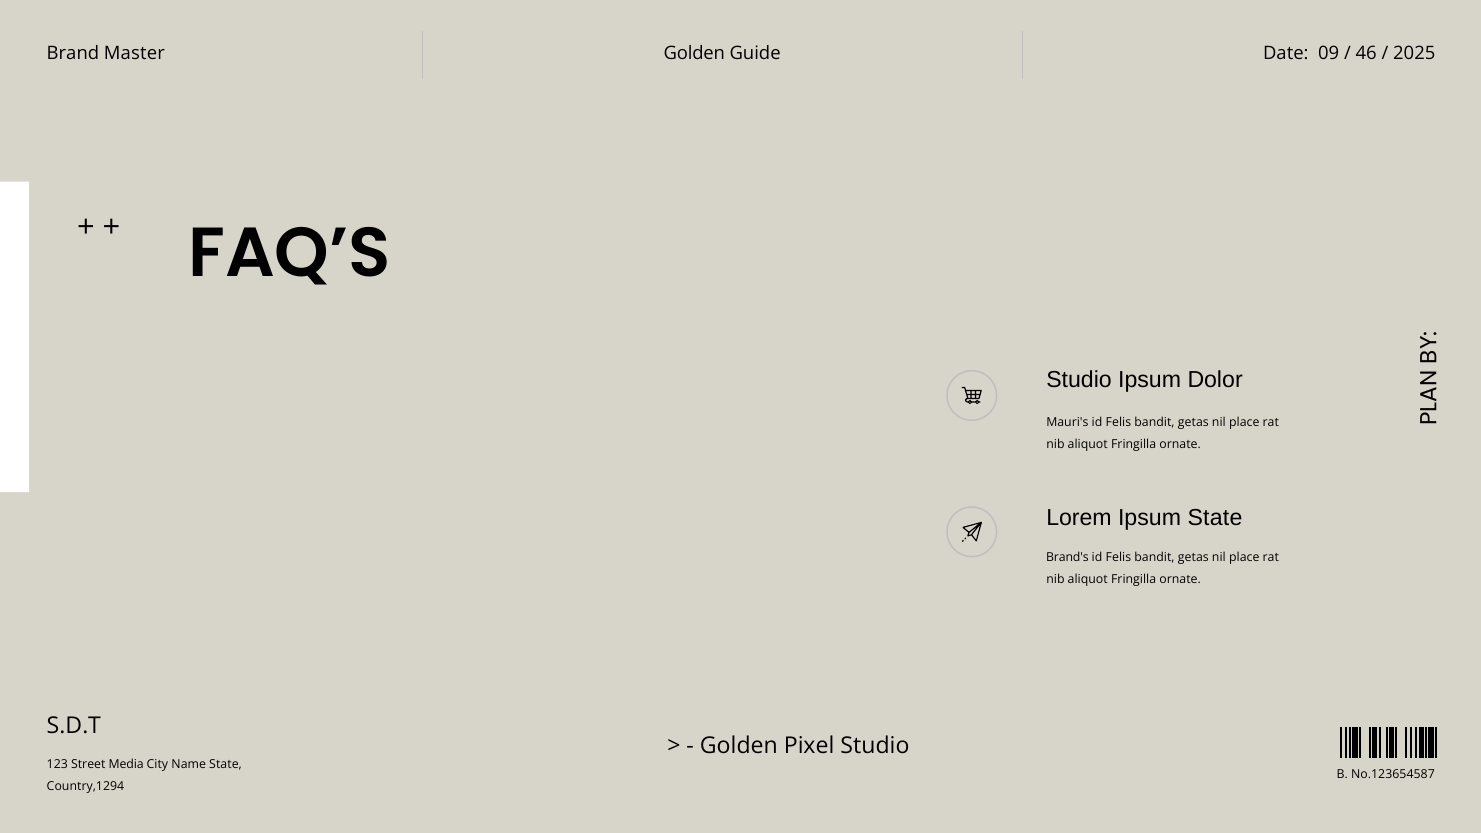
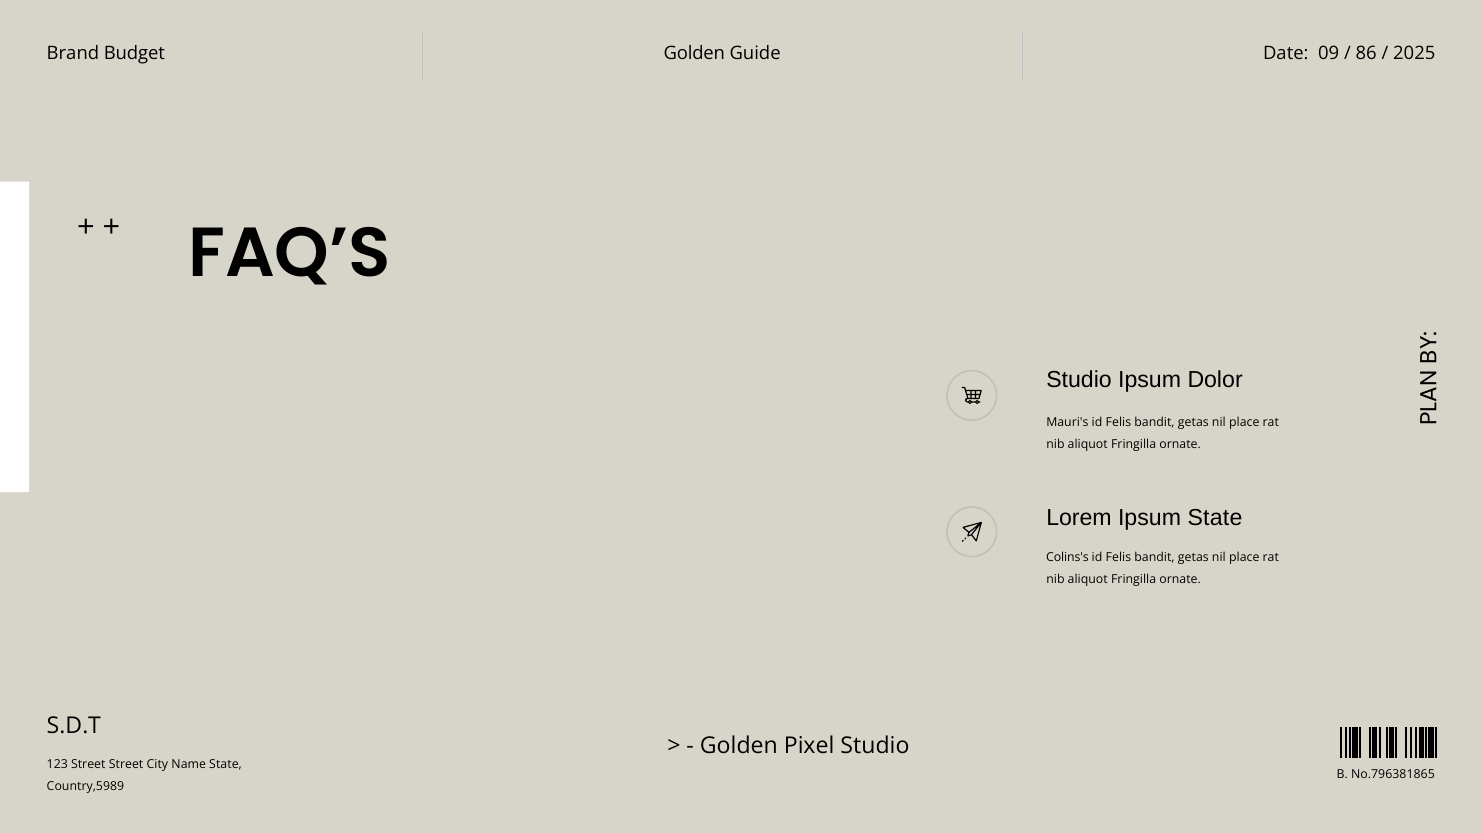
Master: Master -> Budget
46: 46 -> 86
Brand's: Brand's -> Colins's
Street Media: Media -> Street
No.123654587: No.123654587 -> No.796381865
Country,1294: Country,1294 -> Country,5989
